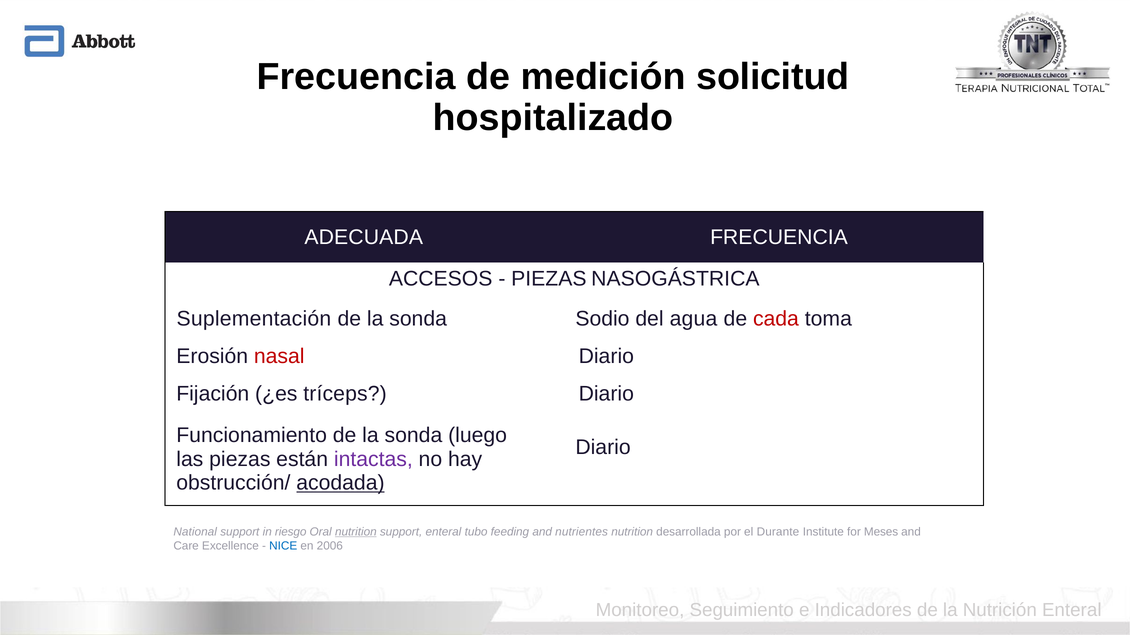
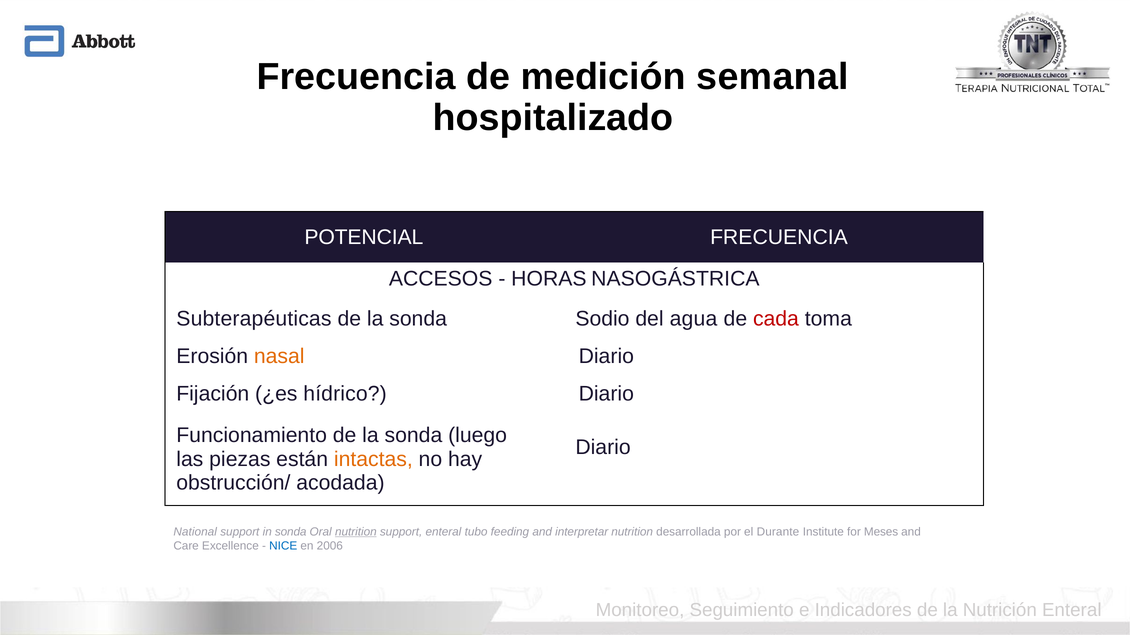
solicitud: solicitud -> semanal
ADECUADA: ADECUADA -> POTENCIAL
PIEZAS at (549, 279): PIEZAS -> HORAS
Suplementación: Suplementación -> Subterapéuticas
nasal colour: red -> orange
tríceps: tríceps -> hídrico
intactas colour: purple -> orange
acodada underline: present -> none
in riesgo: riesgo -> sonda
nutrientes: nutrientes -> interpretar
